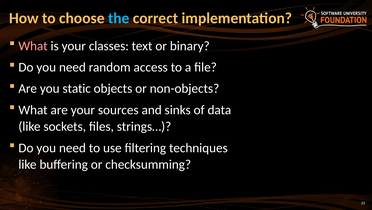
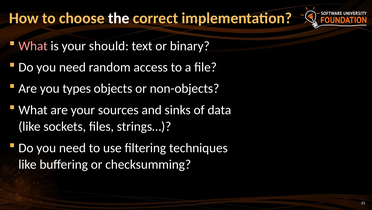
the colour: light blue -> white
classes: classes -> should
static: static -> types
